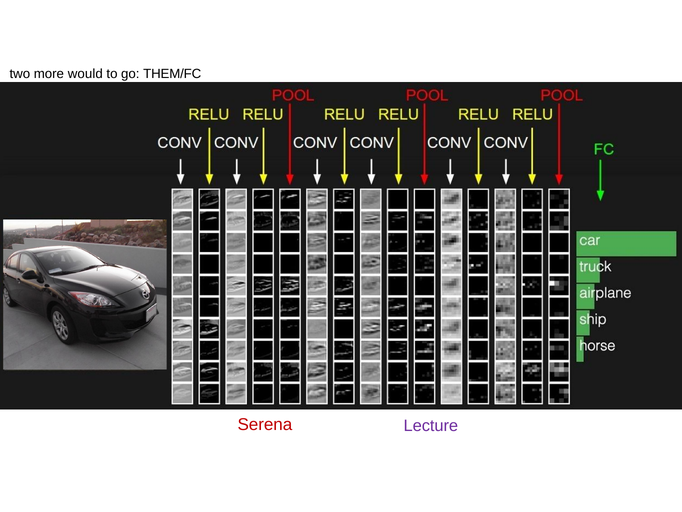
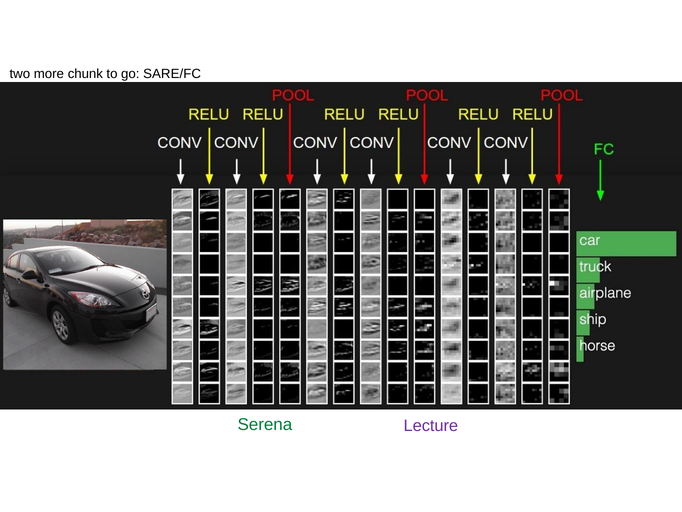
would: would -> chunk
THEM/FC: THEM/FC -> SARE/FC
Serena at (265, 424) colour: red -> green
